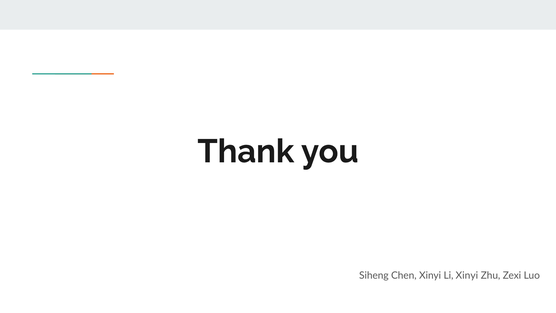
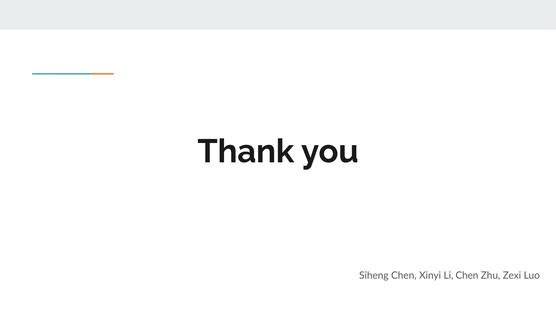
Li Xinyi: Xinyi -> Chen
